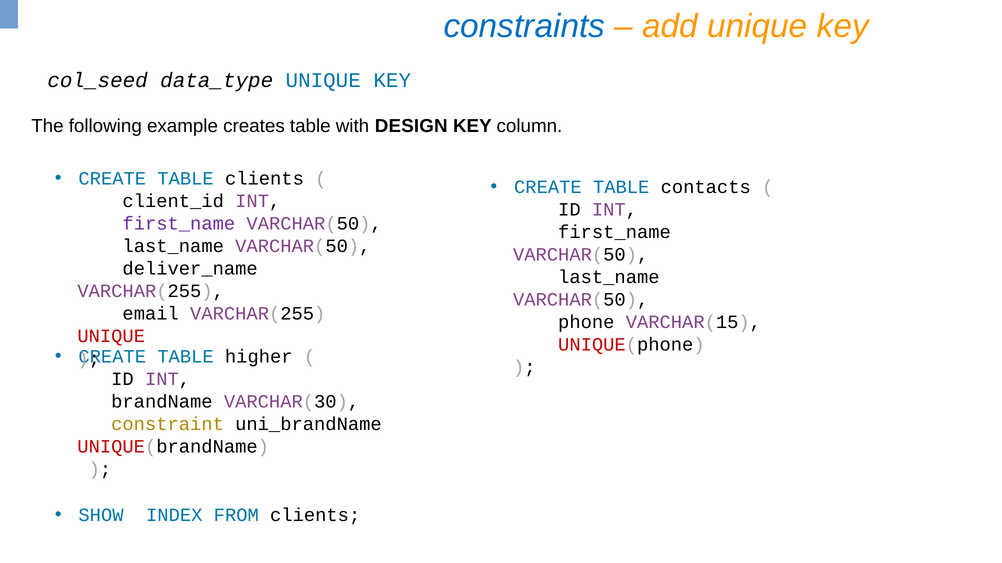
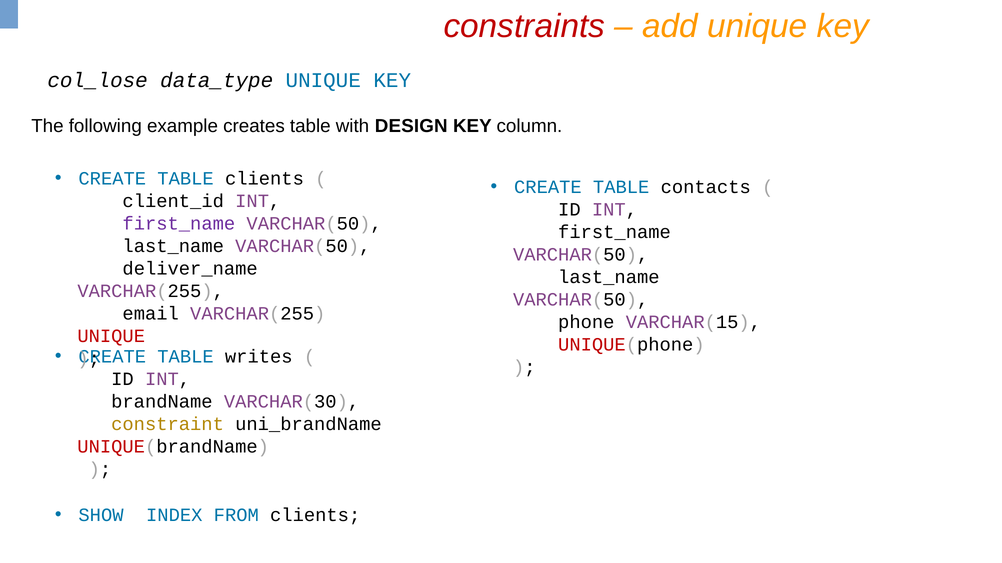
constraints colour: blue -> red
col_seed: col_seed -> col_lose
higher: higher -> writes
